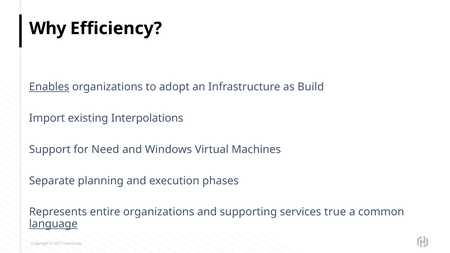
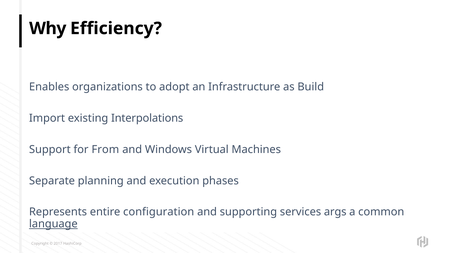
Enables underline: present -> none
Need: Need -> From
entire organizations: organizations -> configuration
true: true -> args
